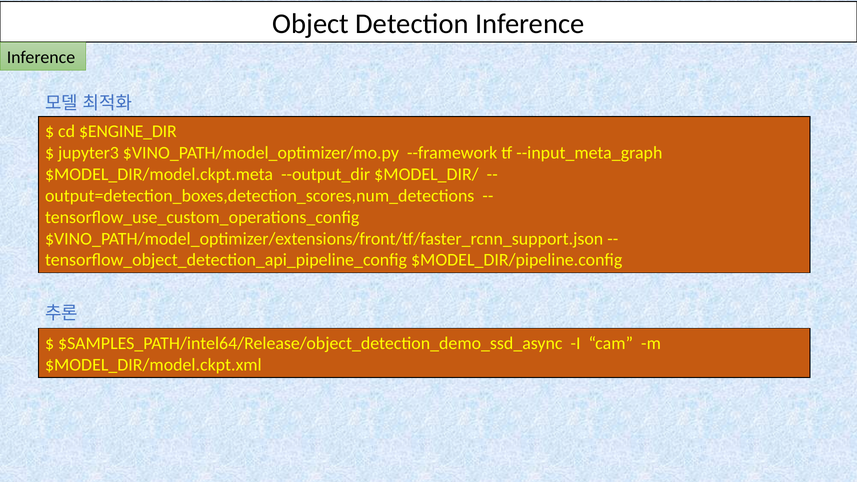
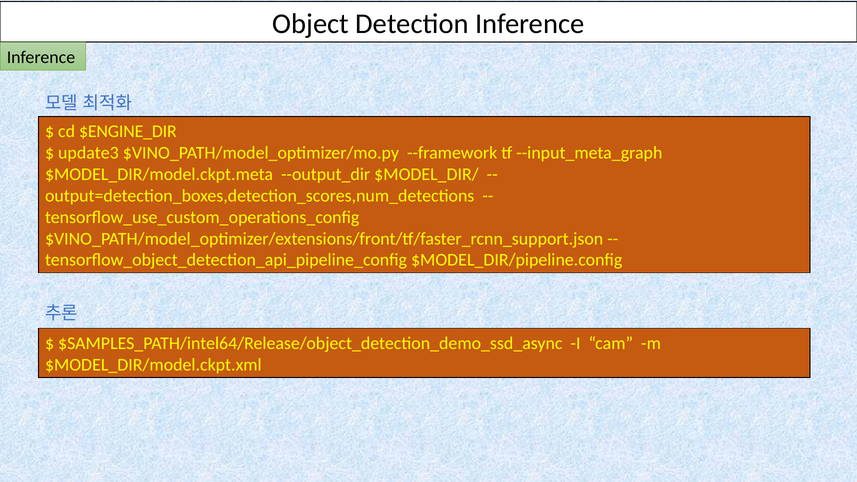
jupyter3: jupyter3 -> update3
